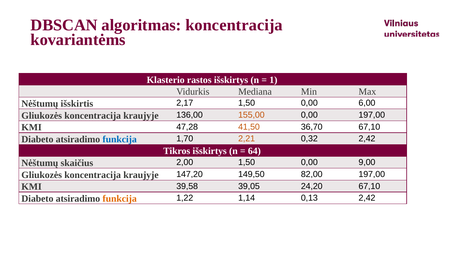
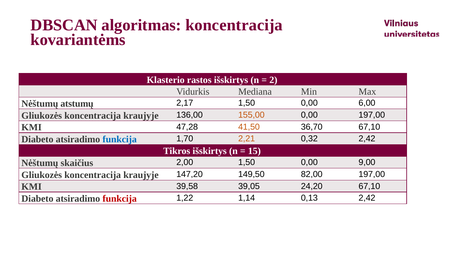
1: 1 -> 2
išskirtis: išskirtis -> atstumų
64: 64 -> 15
funkcija at (120, 199) colour: orange -> red
